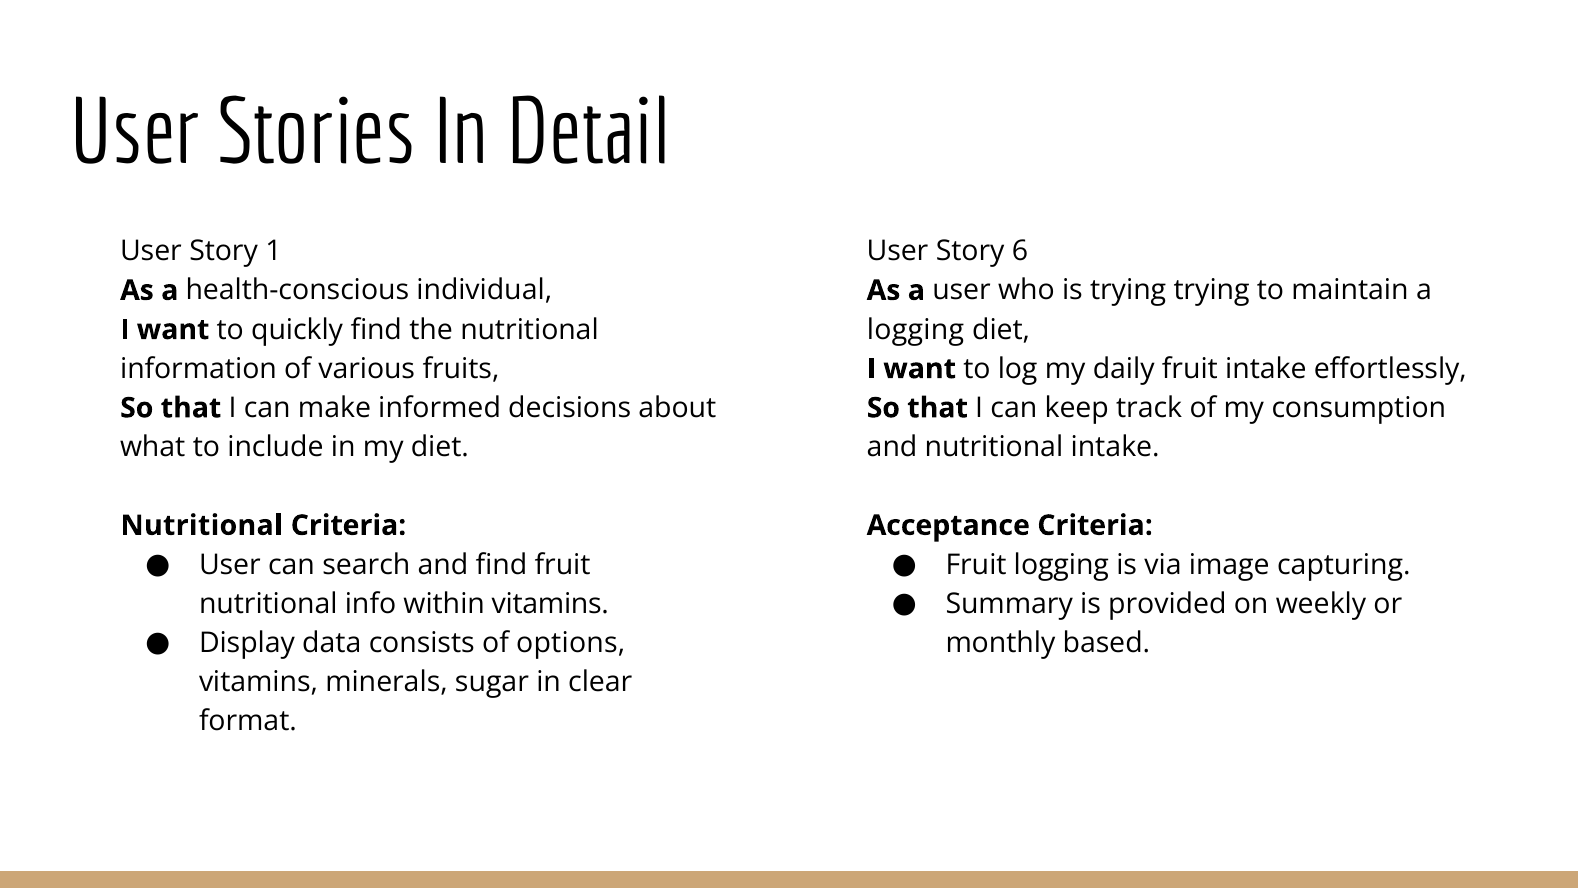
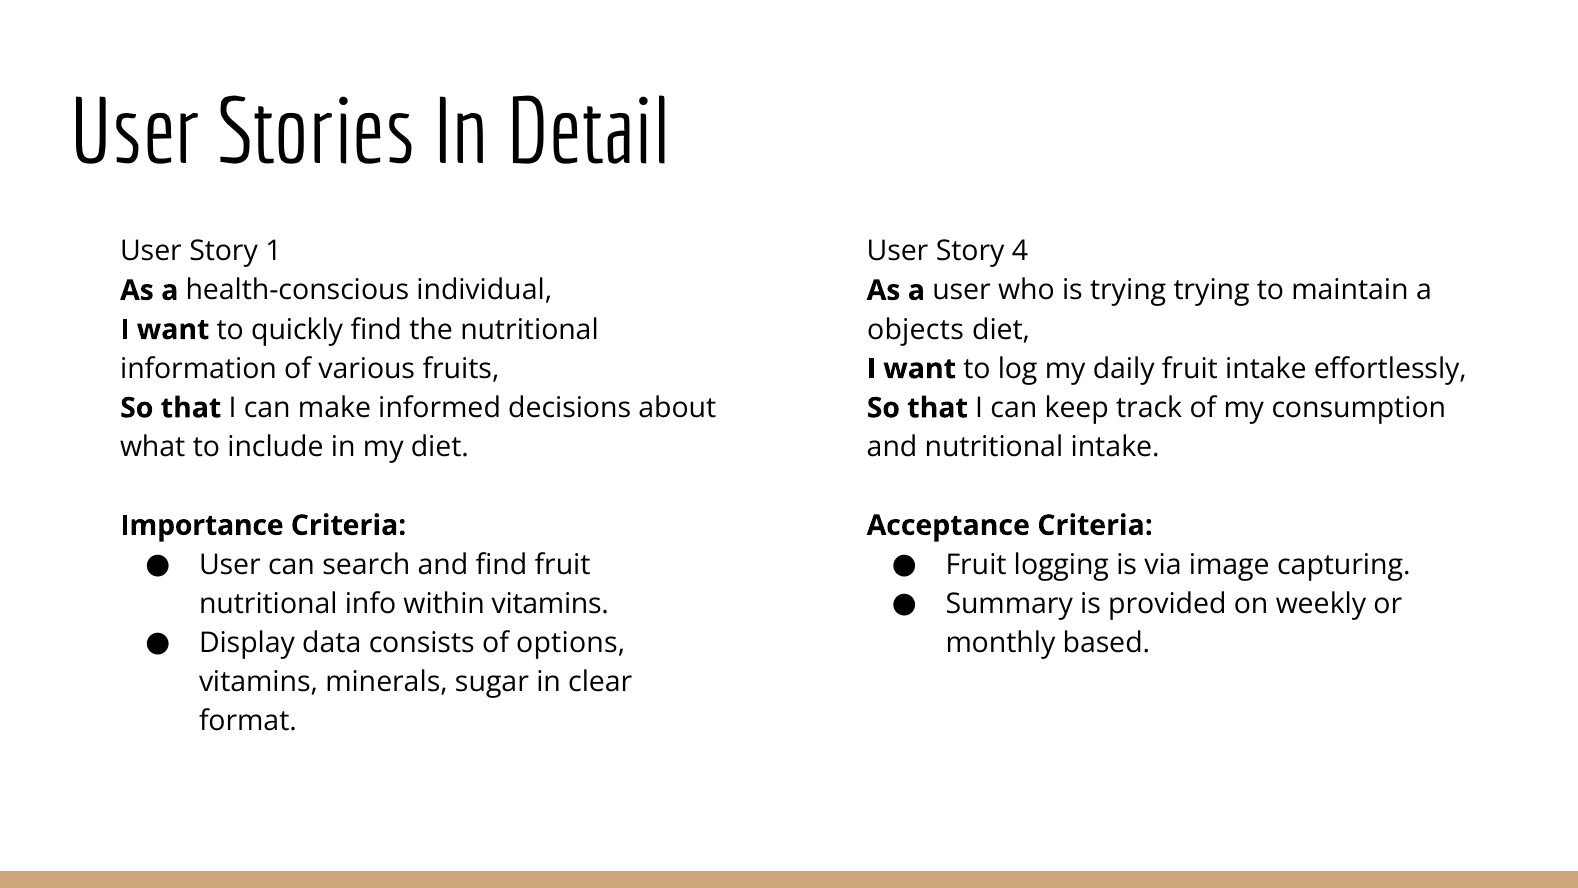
6: 6 -> 4
logging at (916, 330): logging -> objects
Nutritional at (202, 525): Nutritional -> Importance
